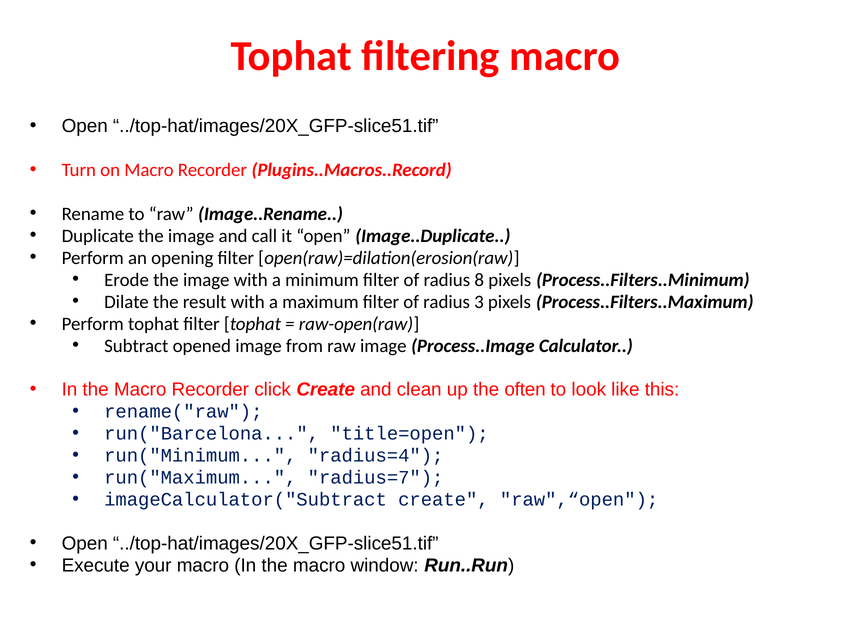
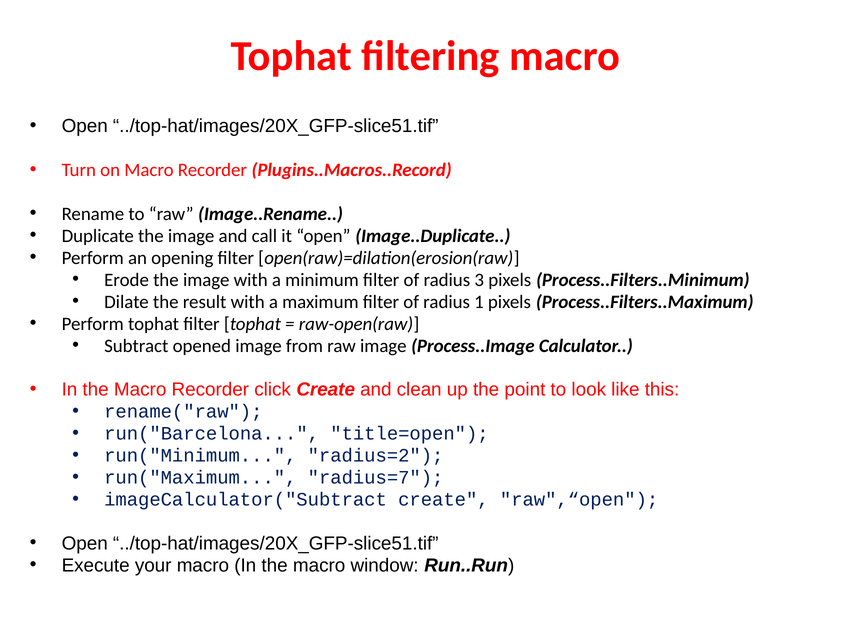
8: 8 -> 3
3: 3 -> 1
often: often -> point
radius=4: radius=4 -> radius=2
